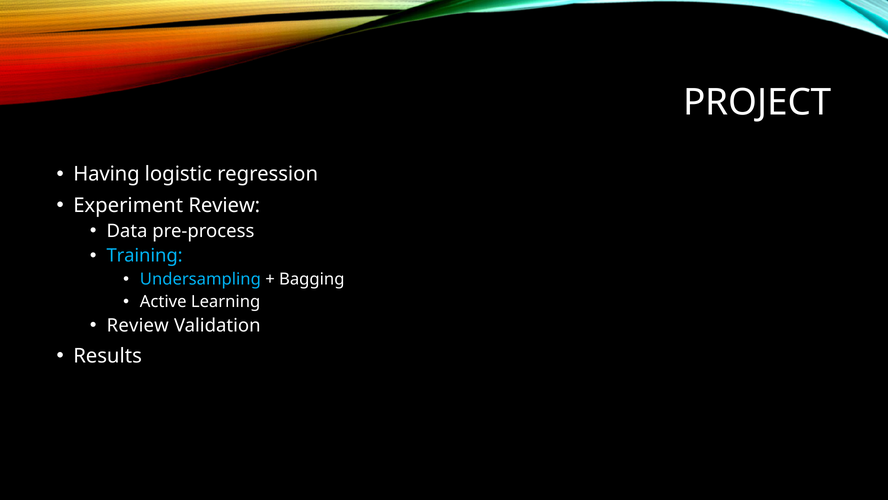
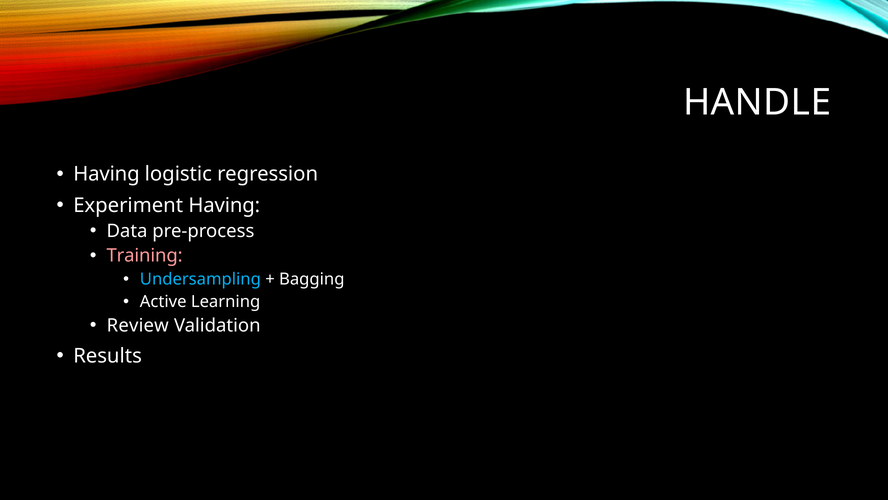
PROJECT: PROJECT -> HANDLE
Experiment Review: Review -> Having
Training colour: light blue -> pink
